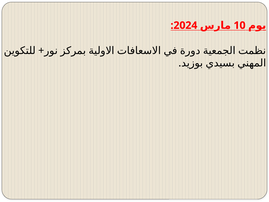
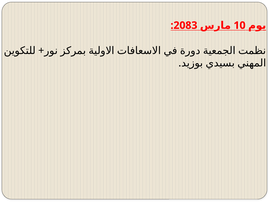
2024: 2024 -> 2083
